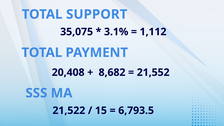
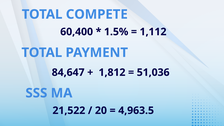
SUPPORT: SUPPORT -> COMPETE
35,075: 35,075 -> 60,400
3.1%: 3.1% -> 1.5%
20,408: 20,408 -> 84,647
8,682: 8,682 -> 1,812
21,552: 21,552 -> 51,036
15: 15 -> 20
6,793.5: 6,793.5 -> 4,963.5
